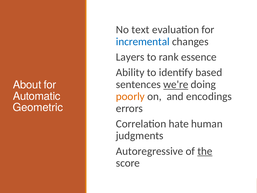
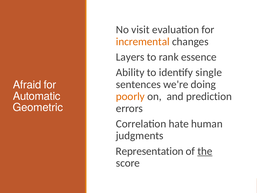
text: text -> visit
incremental colour: blue -> orange
based: based -> single
we're underline: present -> none
About: About -> Afraid
encodings: encodings -> prediction
Autoregressive: Autoregressive -> Representation
